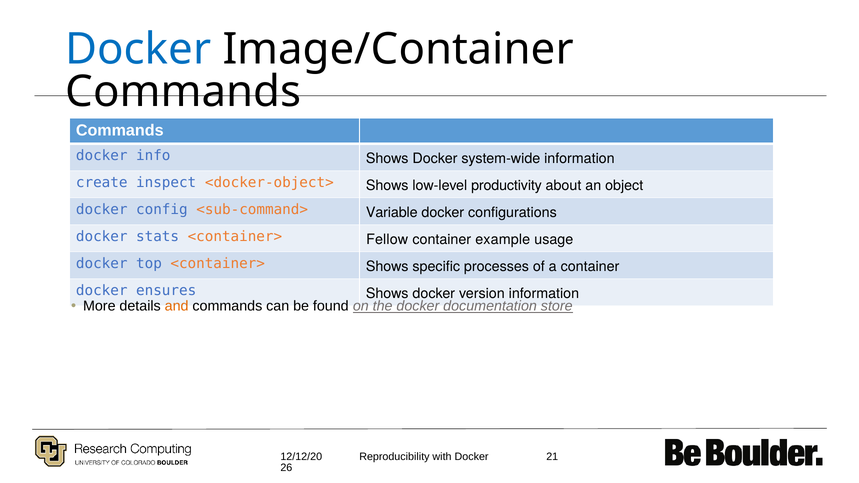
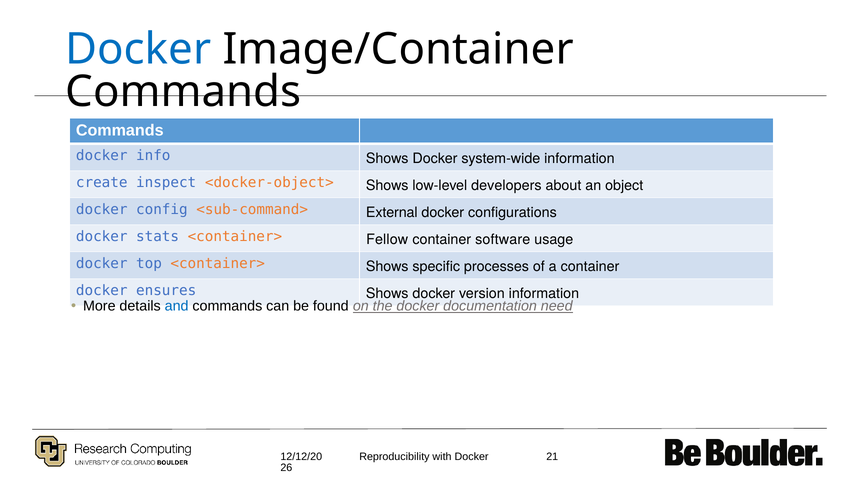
productivity: productivity -> developers
Variable: Variable -> External
example: example -> software
and colour: orange -> blue
store: store -> need
